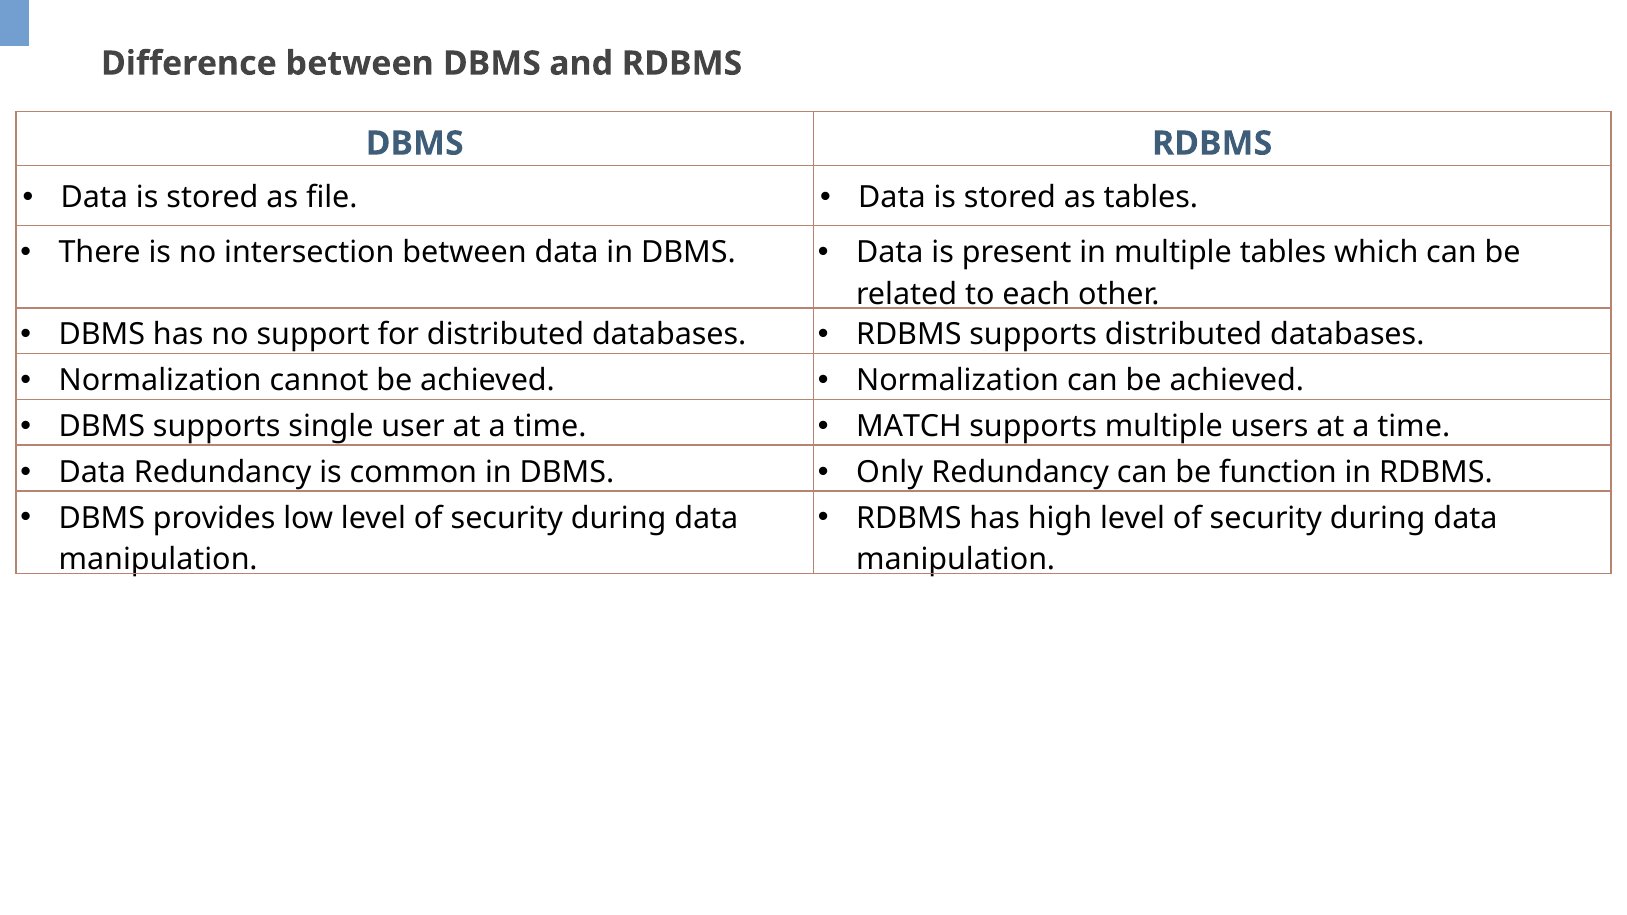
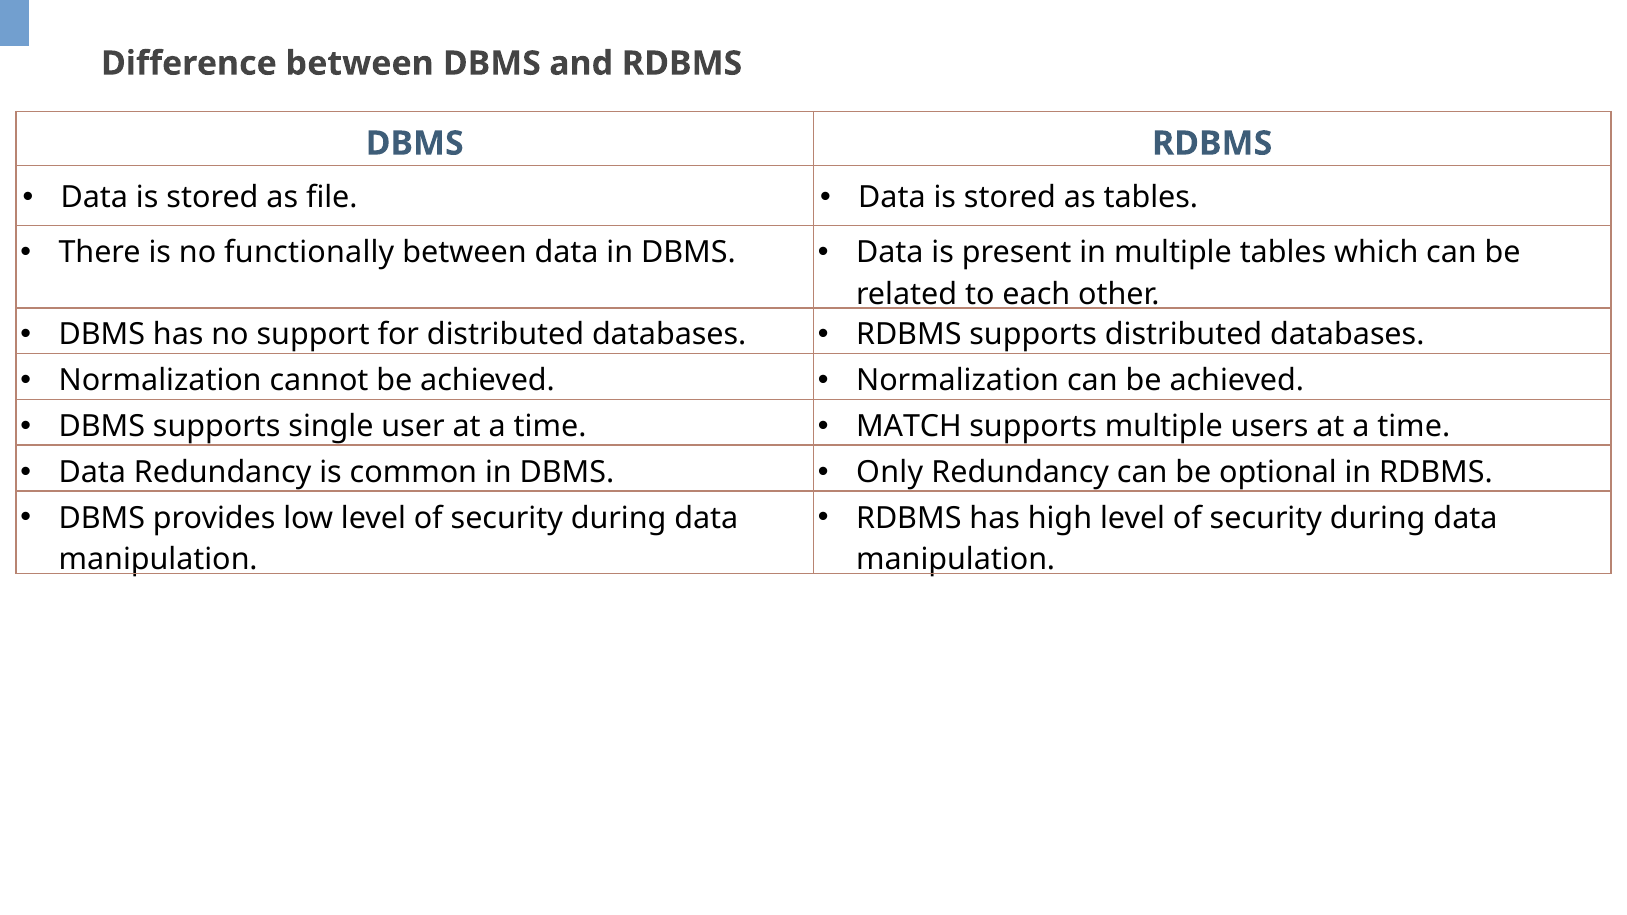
intersection: intersection -> functionally
function: function -> optional
